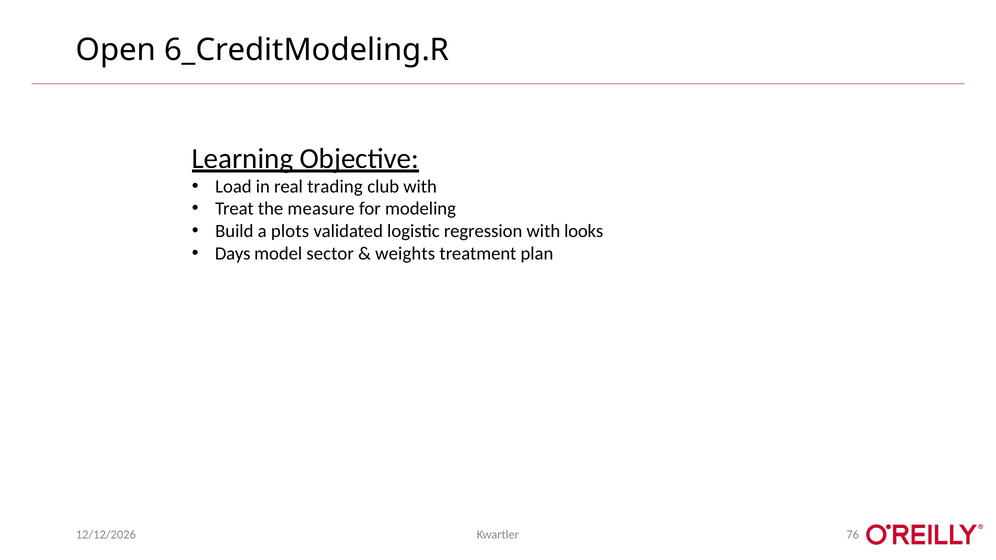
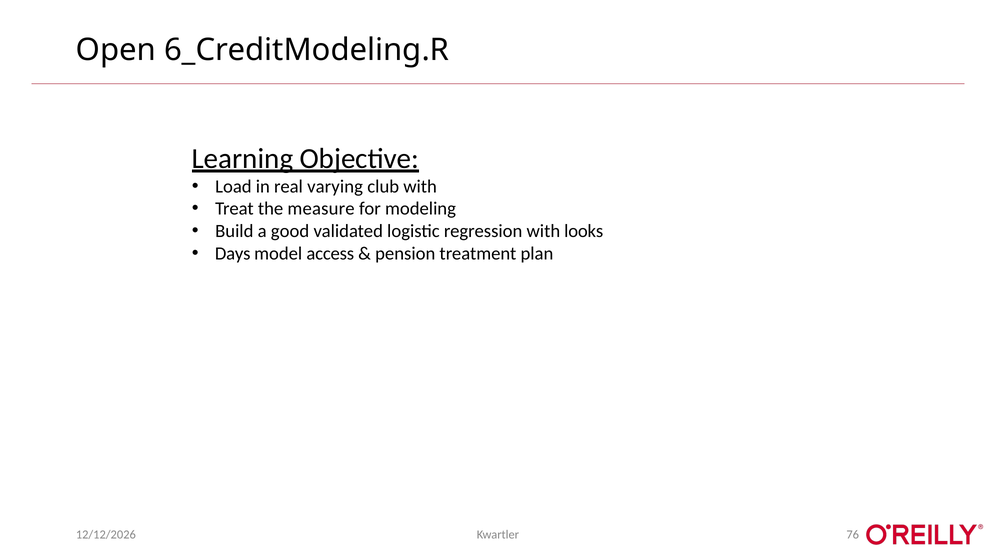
trading: trading -> varying
plots: plots -> good
sector: sector -> access
weights: weights -> pension
